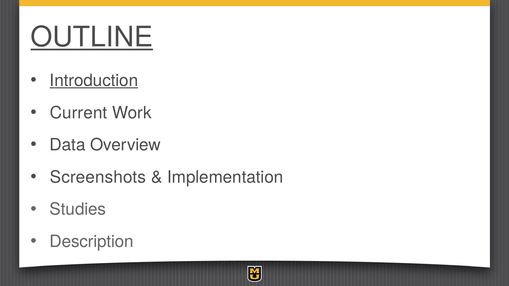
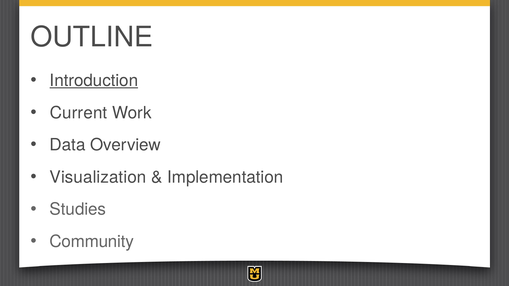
OUTLINE underline: present -> none
Screenshots: Screenshots -> Visualization
Description: Description -> Community
